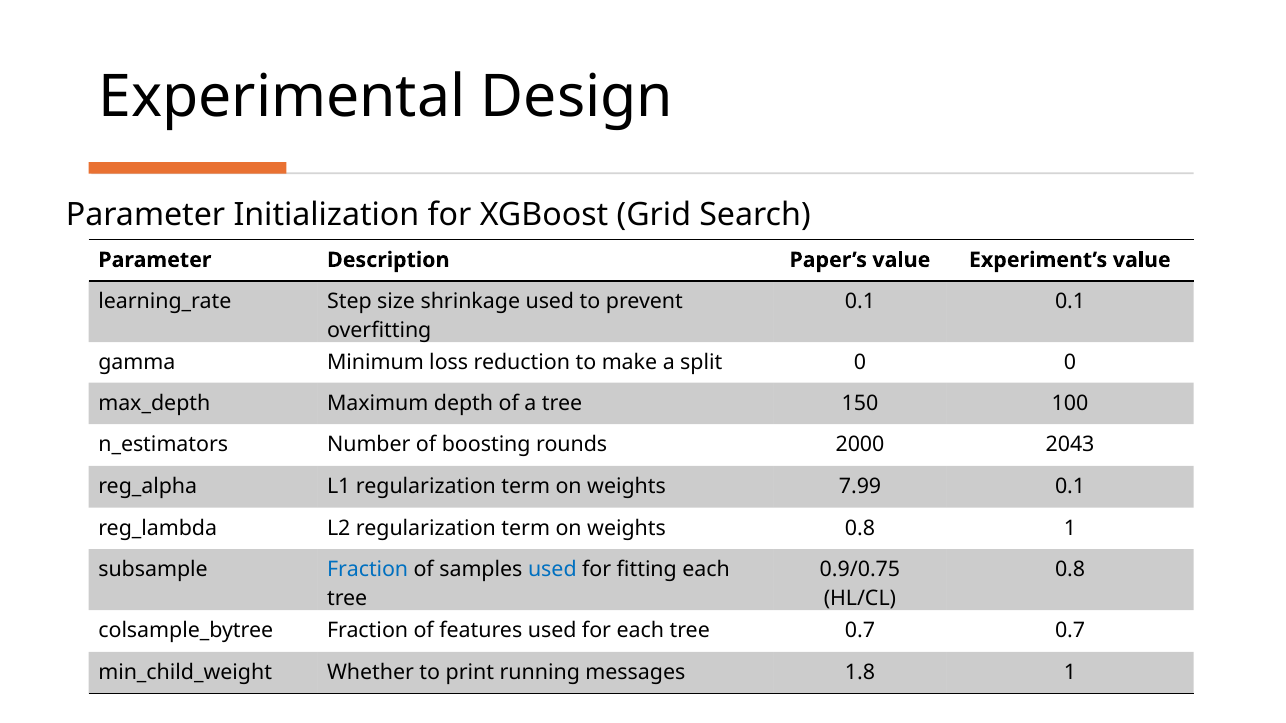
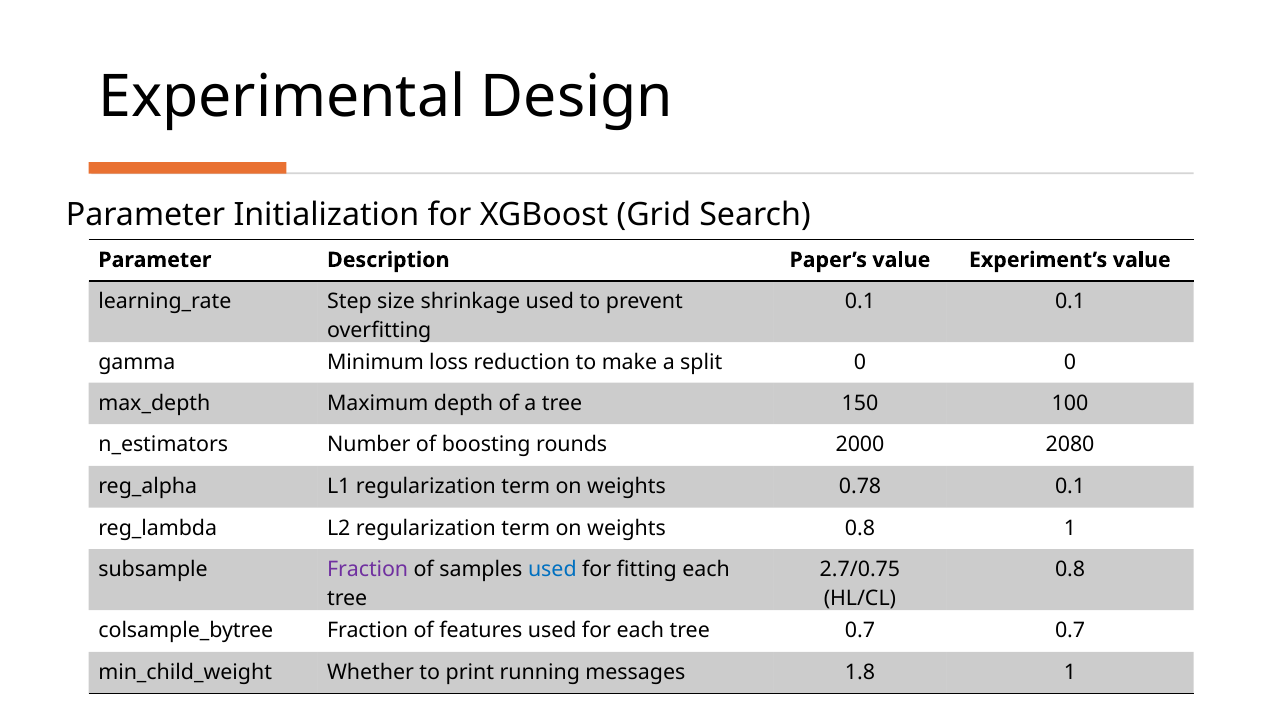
2043: 2043 -> 2080
7.99: 7.99 -> 0.78
Fraction at (368, 570) colour: blue -> purple
0.9/0.75: 0.9/0.75 -> 2.7/0.75
